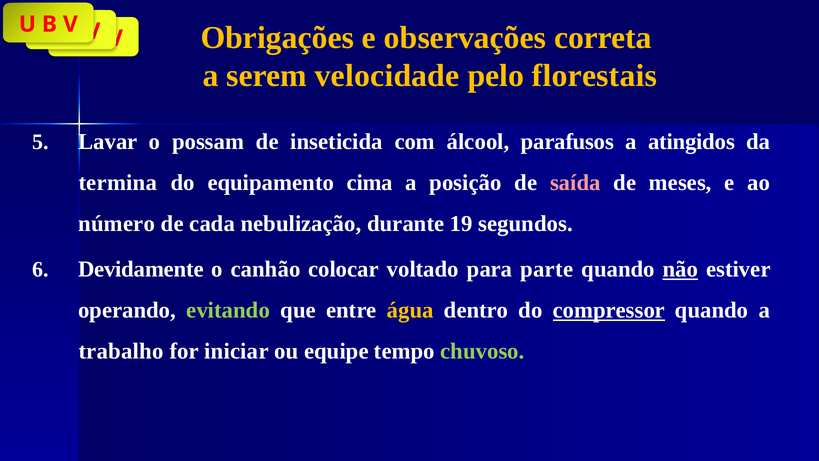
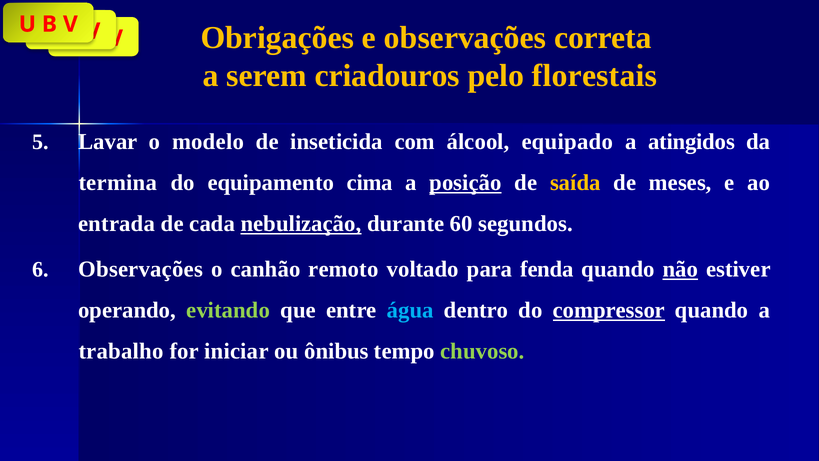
velocidade: velocidade -> criadouros
possam: possam -> modelo
parafusos: parafusos -> equipado
posição underline: none -> present
saída colour: pink -> yellow
número: número -> entrada
nebulização underline: none -> present
19: 19 -> 60
Devidamente at (141, 269): Devidamente -> Observações
colocar: colocar -> remoto
parte: parte -> fenda
água colour: yellow -> light blue
equipe: equipe -> ônibus
